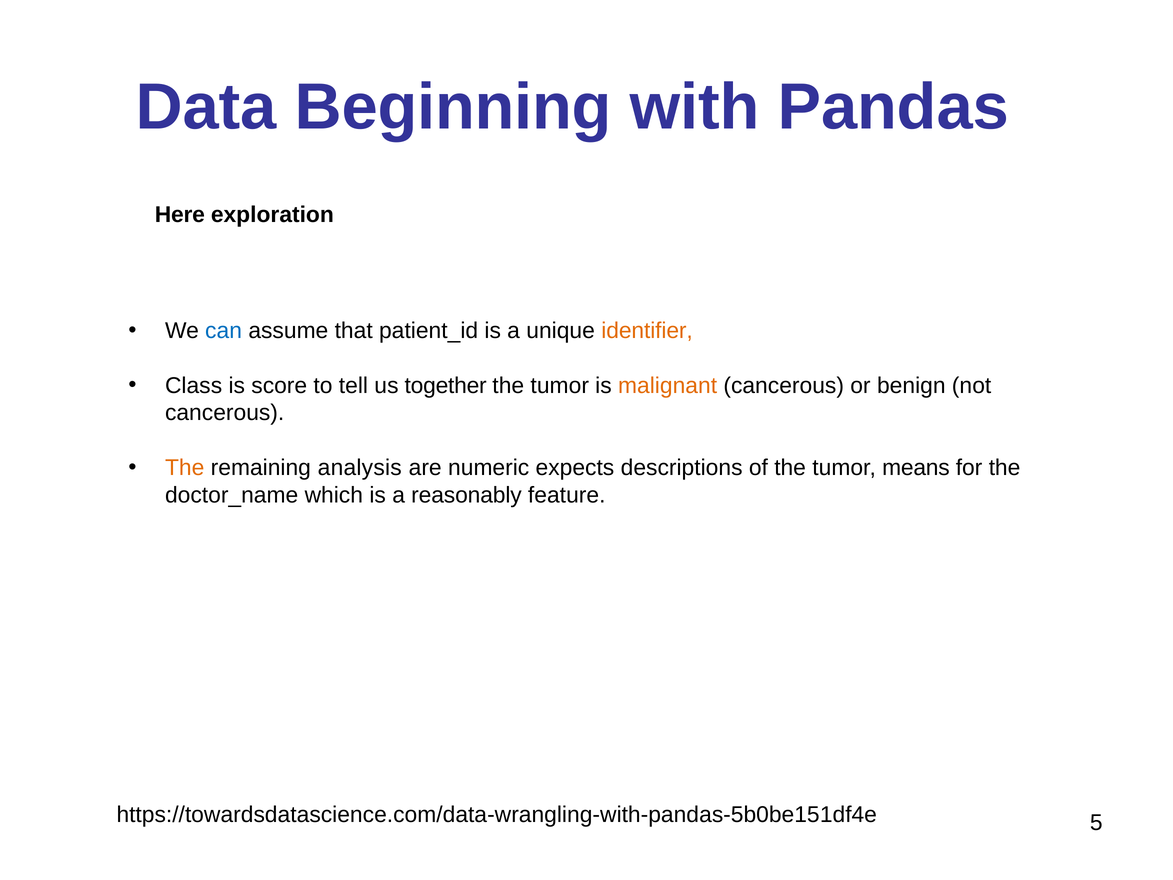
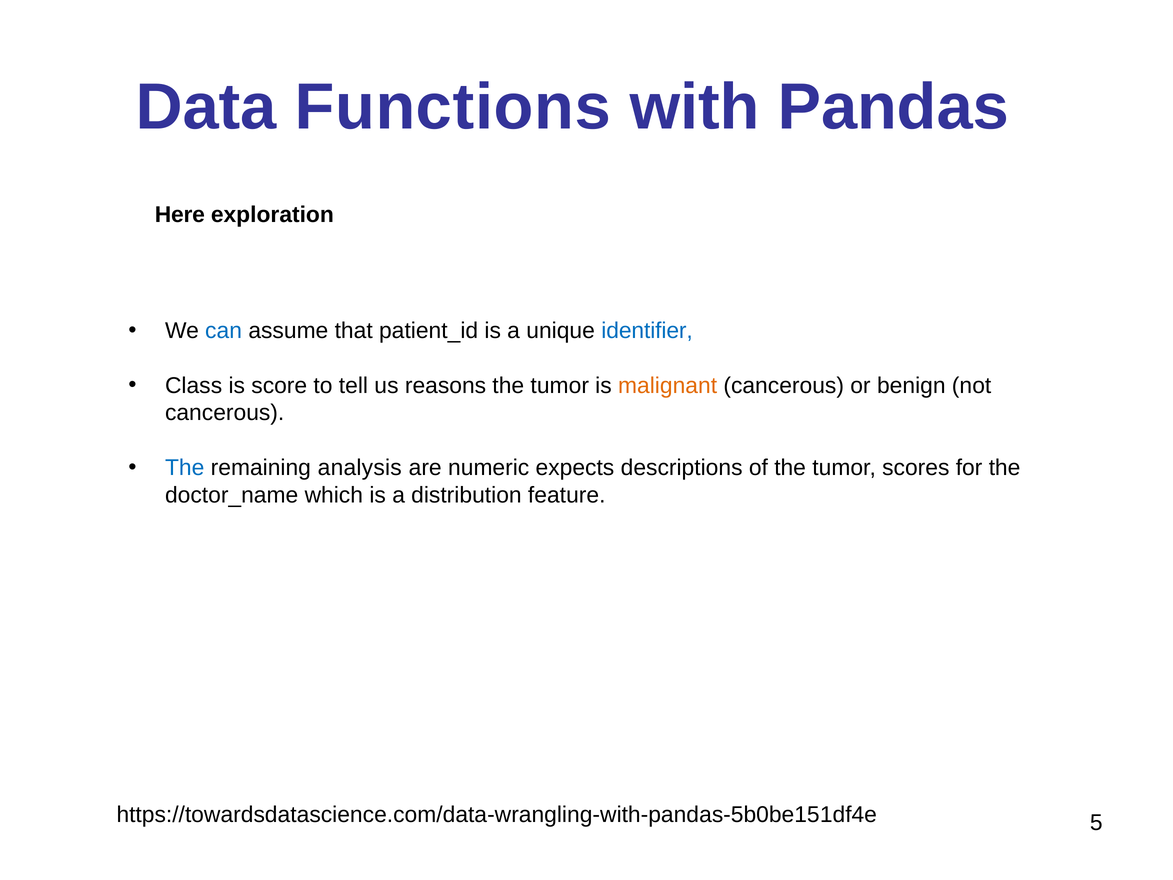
Beginning: Beginning -> Functions
identifier colour: orange -> blue
together: together -> reasons
The at (185, 468) colour: orange -> blue
means: means -> scores
reasonably: reasonably -> distribution
